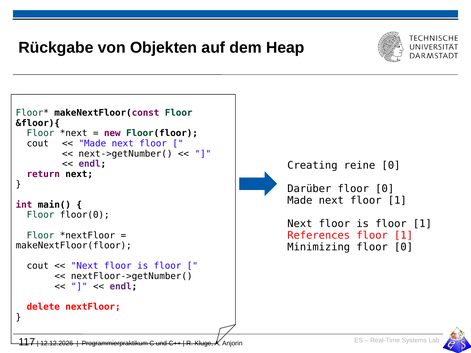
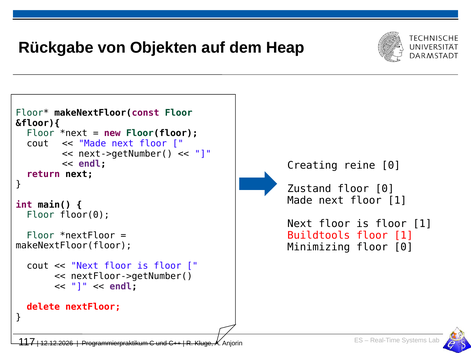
Darüber: Darüber -> Zustand
References: References -> Buildtools
